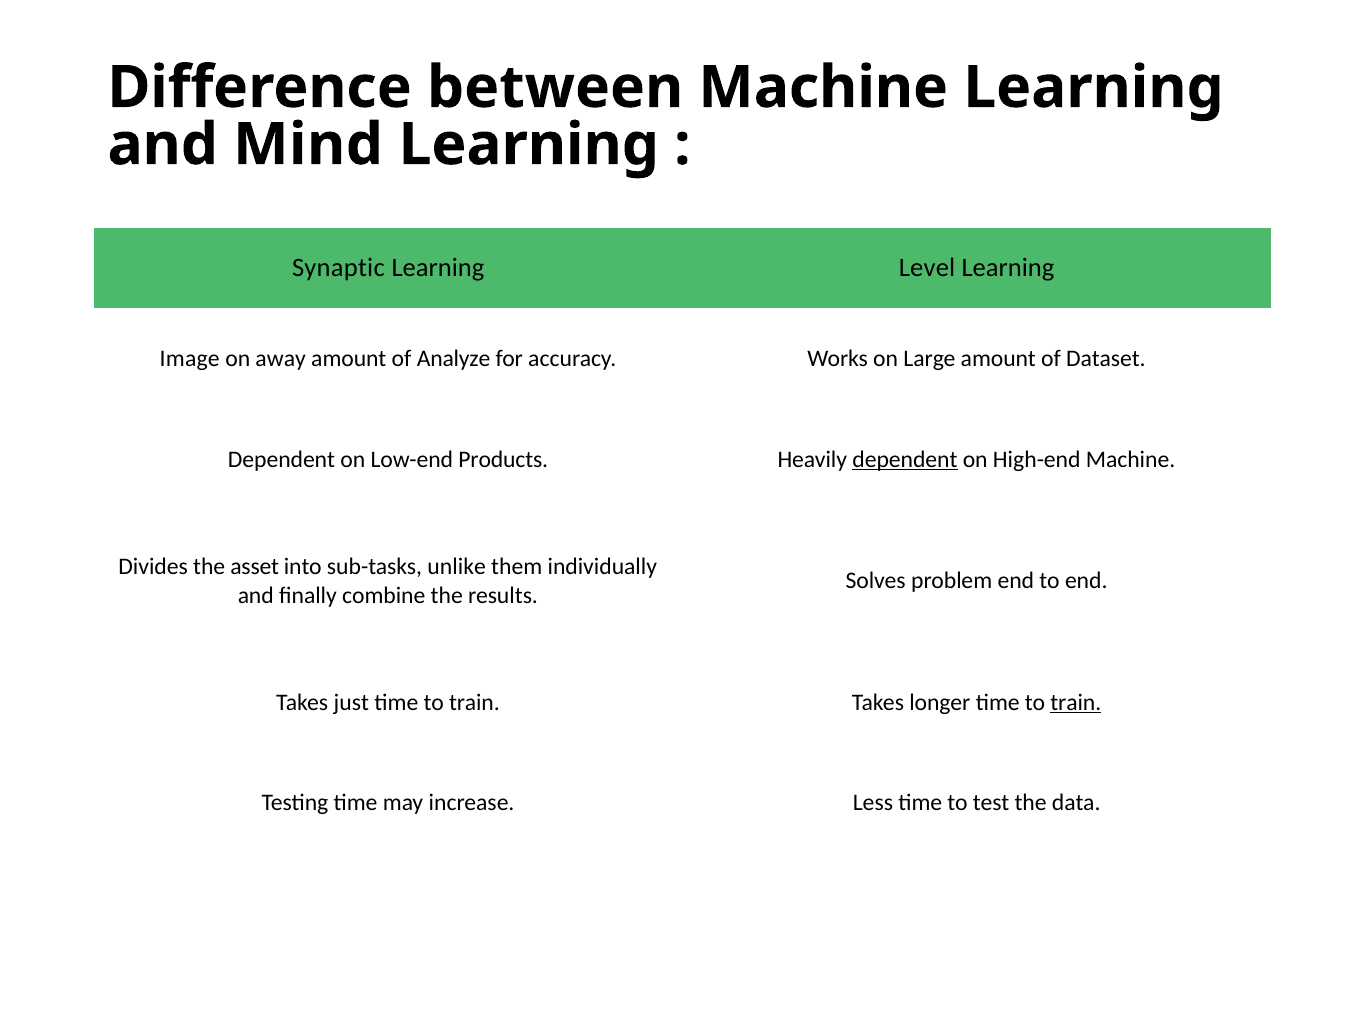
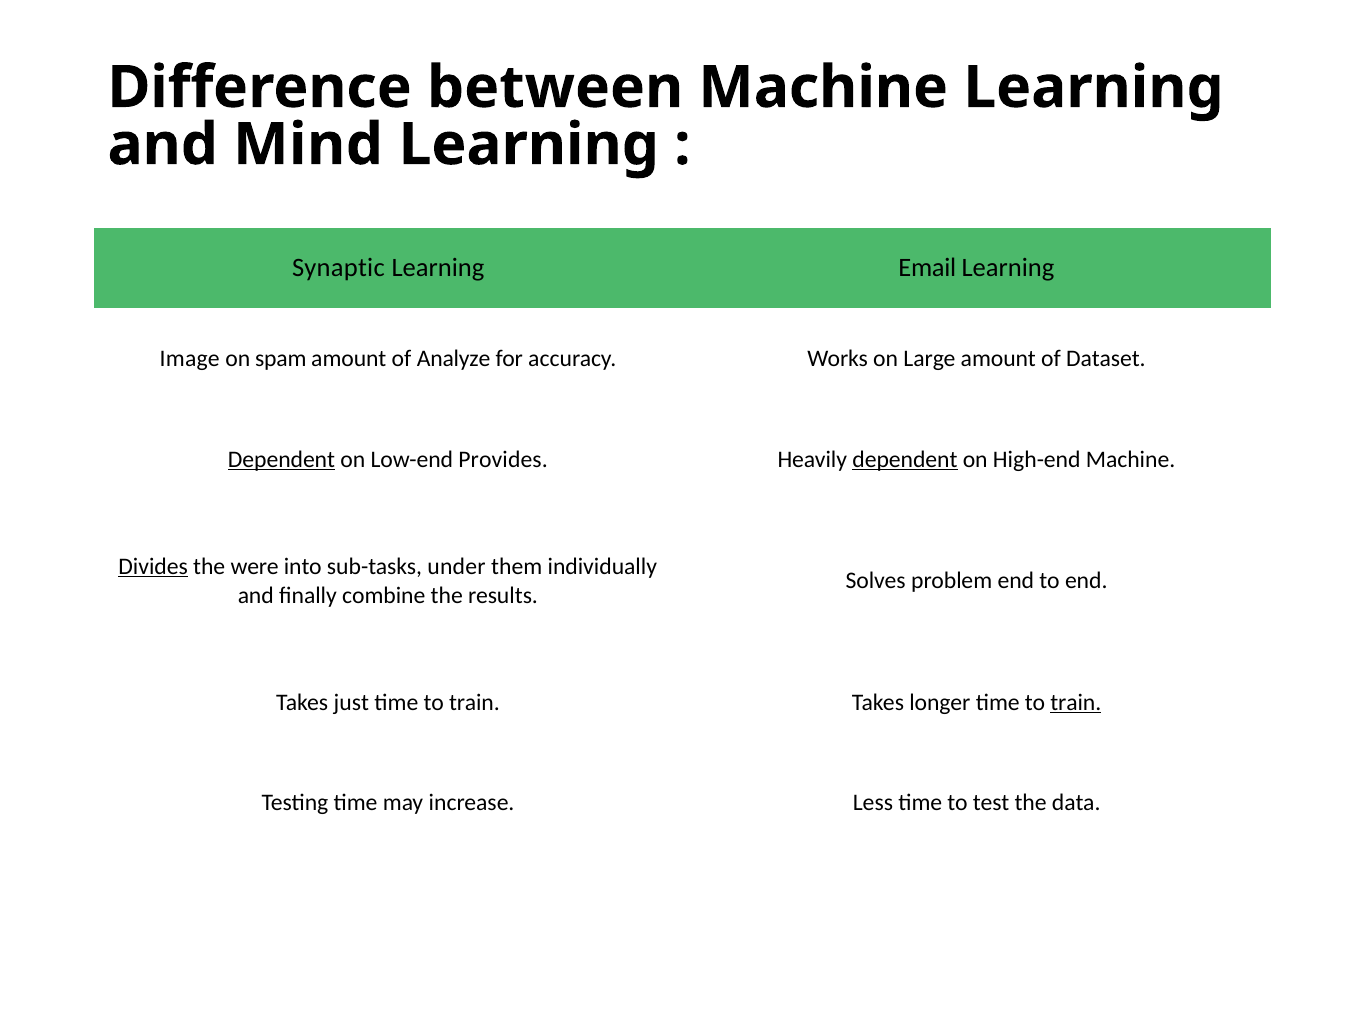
Level: Level -> Email
away: away -> spam
Dependent at (281, 459) underline: none -> present
Products: Products -> Provides
Divides underline: none -> present
asset: asset -> were
unlike: unlike -> under
